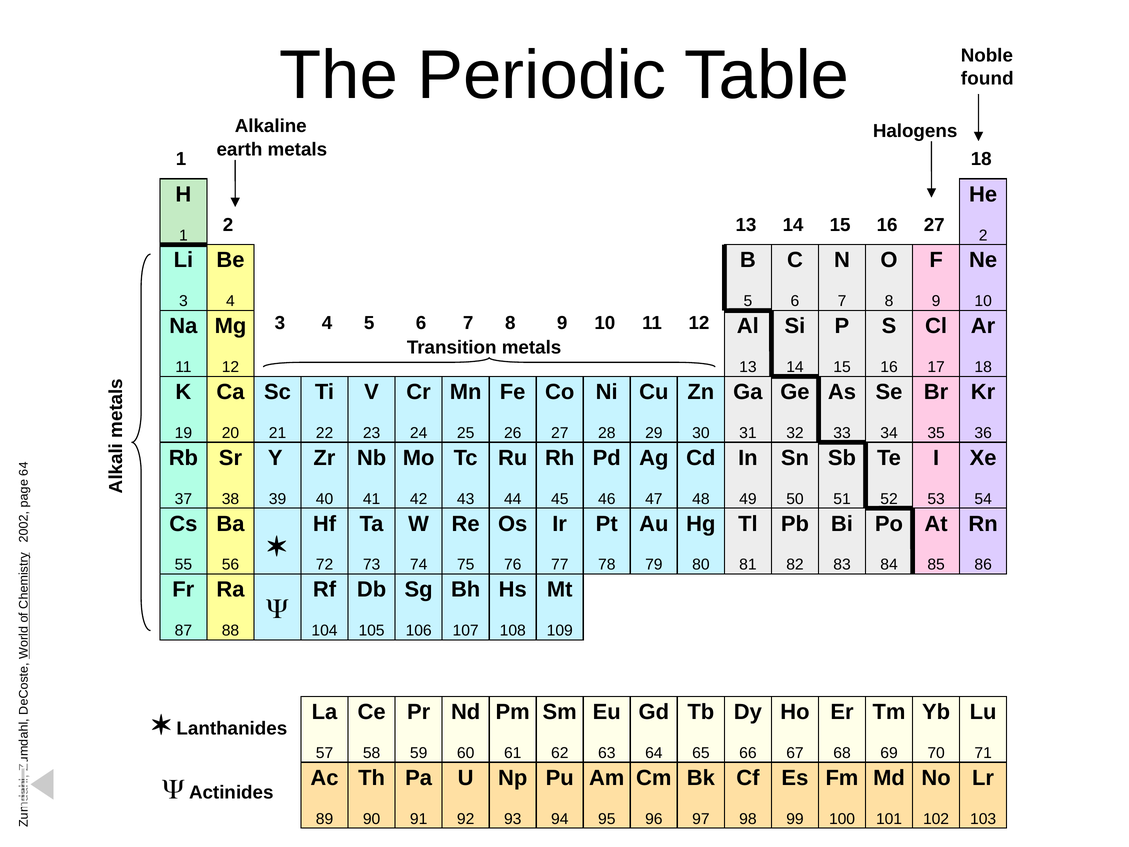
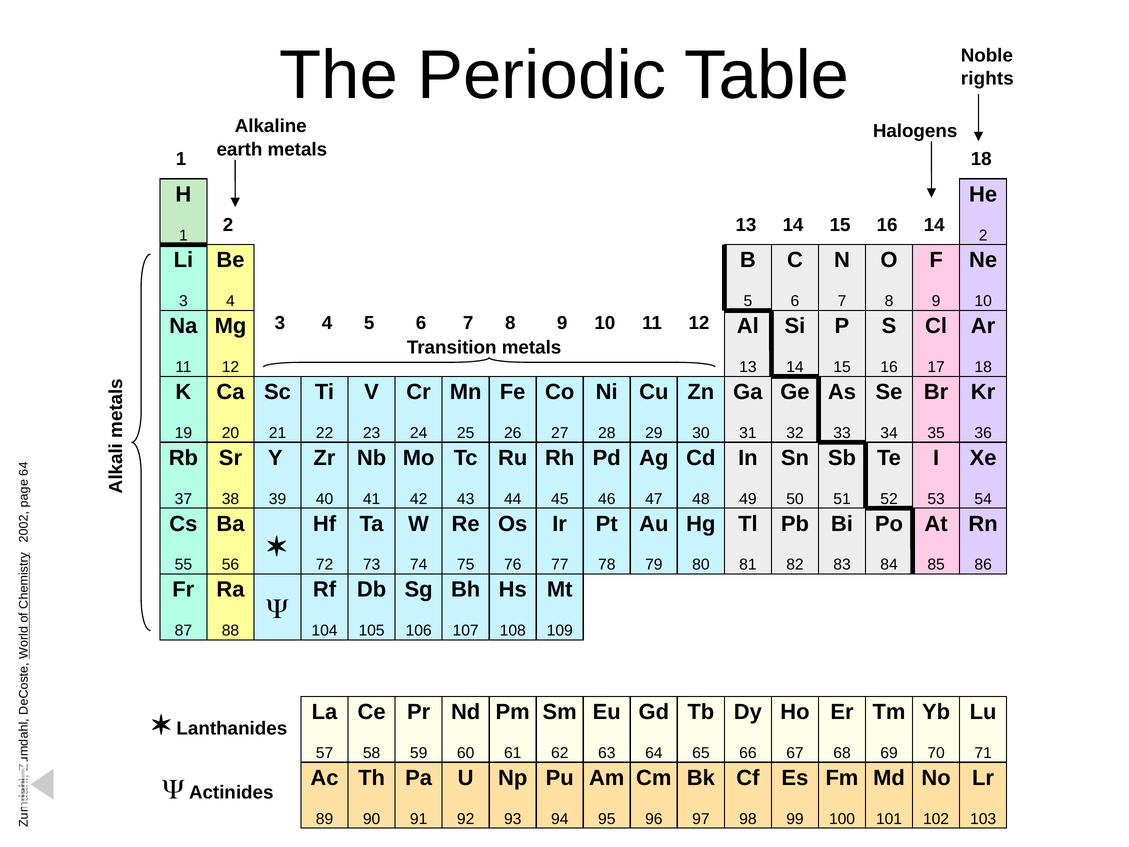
found: found -> rights
16 27: 27 -> 14
